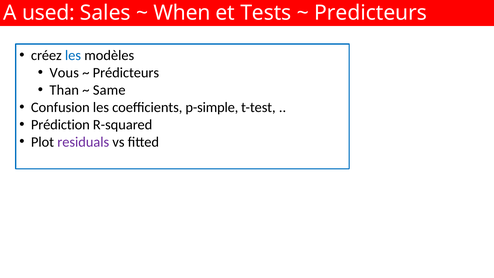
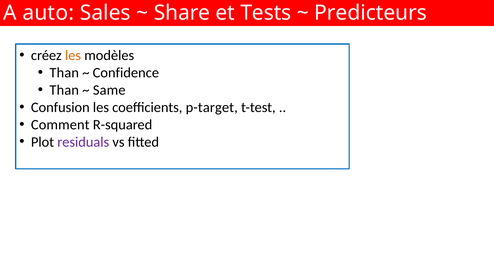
used: used -> auto
When: When -> Share
les at (73, 55) colour: blue -> orange
Vous at (64, 73): Vous -> Than
Prédicteurs: Prédicteurs -> Confidence
p-simple: p-simple -> p-target
Prédiction: Prédiction -> Comment
